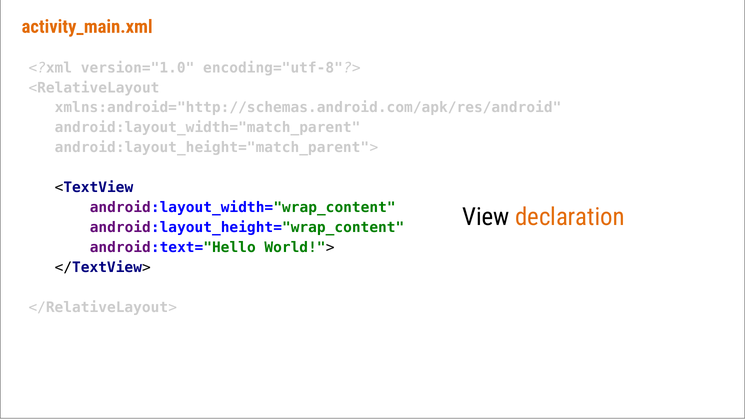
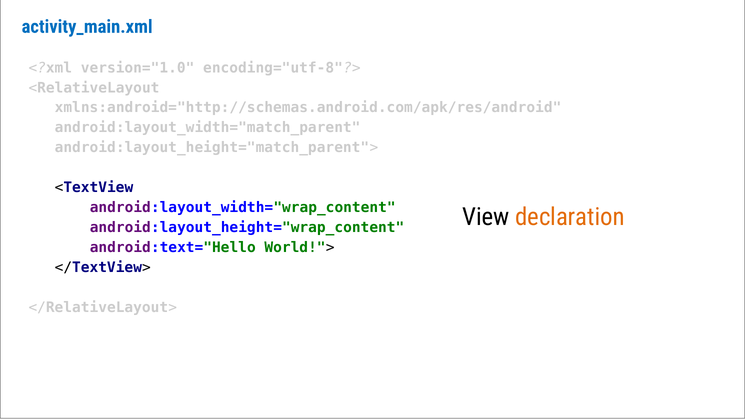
activity_main.xml colour: orange -> blue
